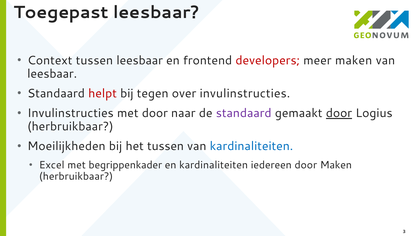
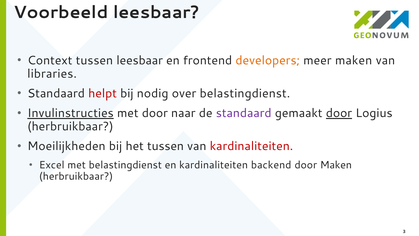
Toegepast: Toegepast -> Voorbeeld
developers colour: red -> orange
leesbaar at (52, 74): leesbaar -> libraries
tegen: tegen -> nodig
over invulinstructies: invulinstructies -> belastingdienst
Invulinstructies at (70, 113) underline: none -> present
kardinaliteiten at (251, 146) colour: blue -> red
met begrippenkader: begrippenkader -> belastingdienst
iedereen: iedereen -> backend
